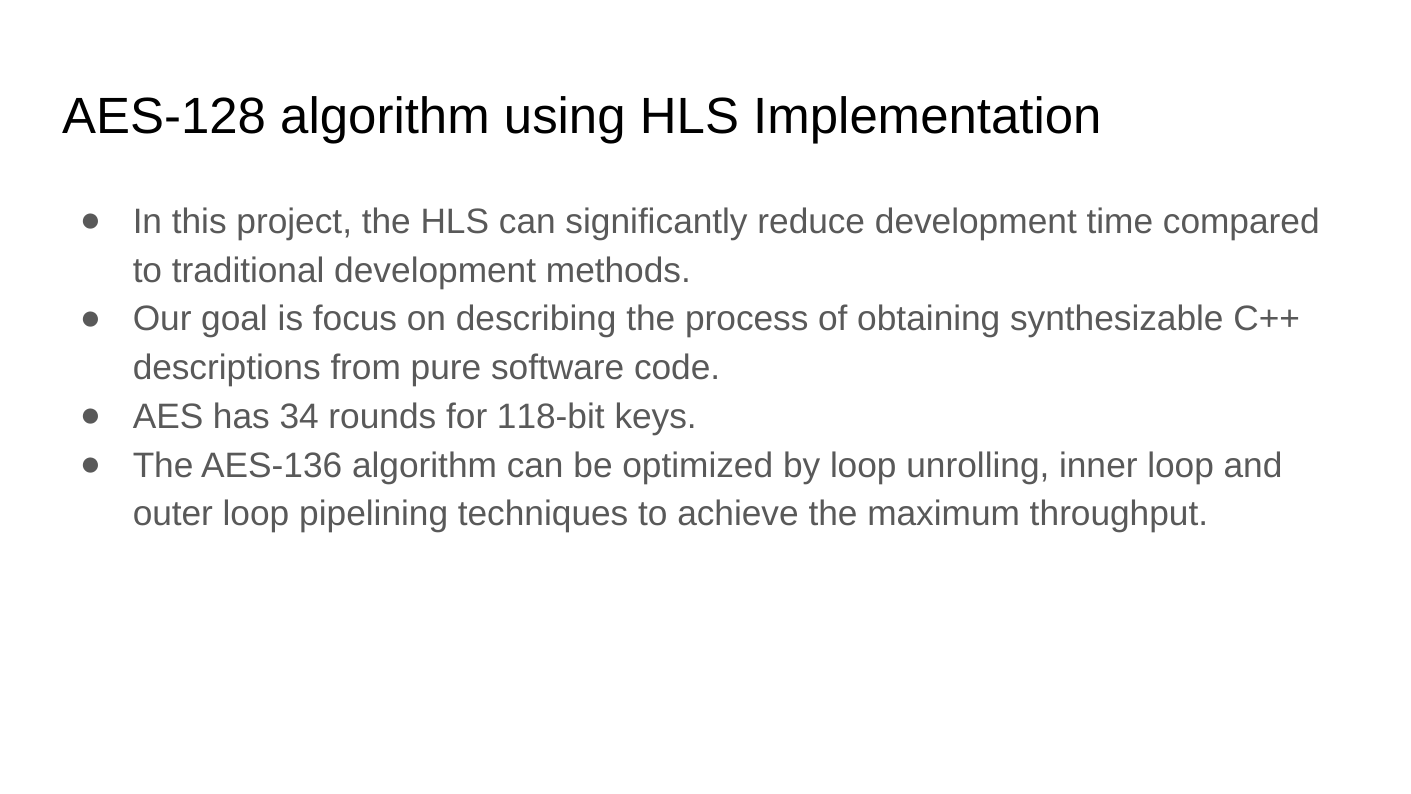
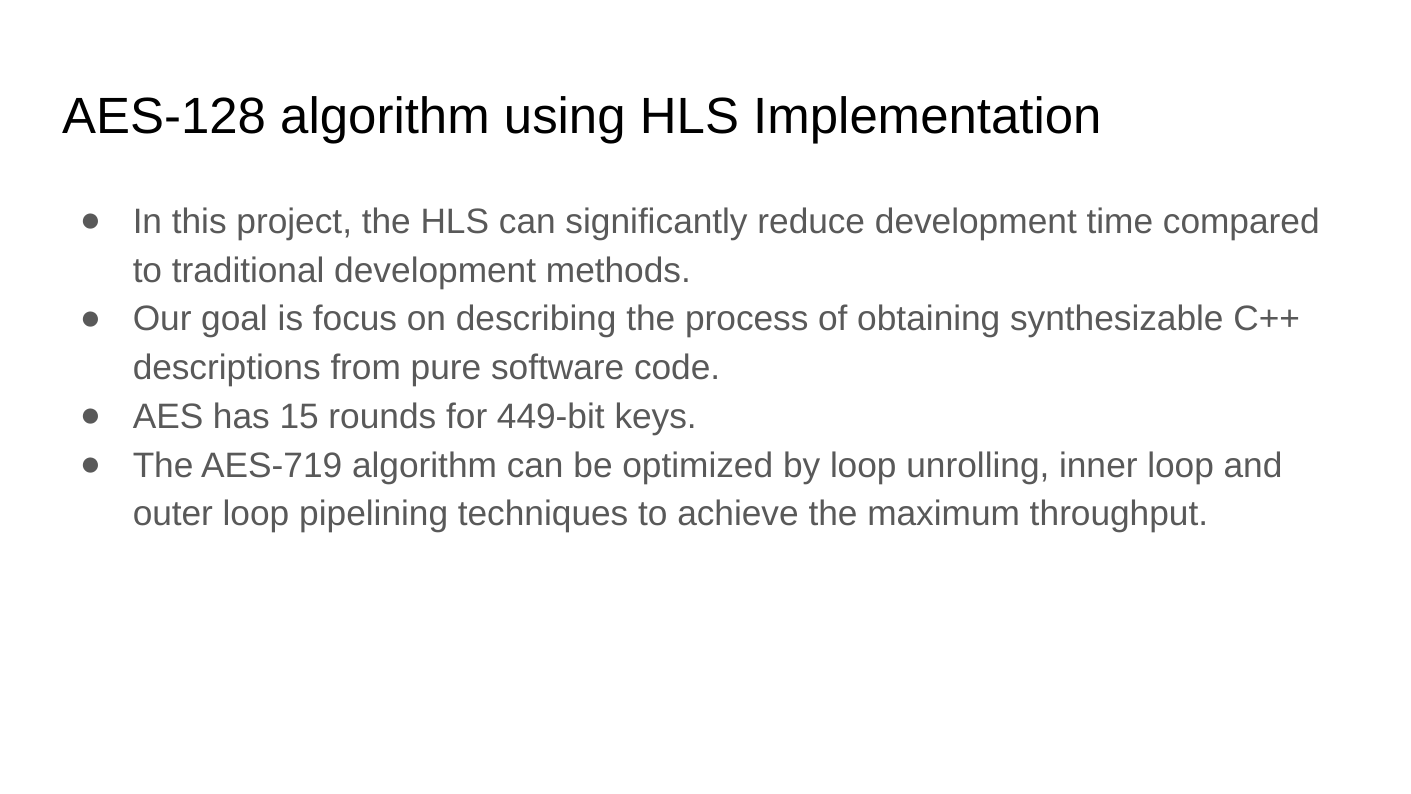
34: 34 -> 15
118-bit: 118-bit -> 449-bit
AES-136: AES-136 -> AES-719
